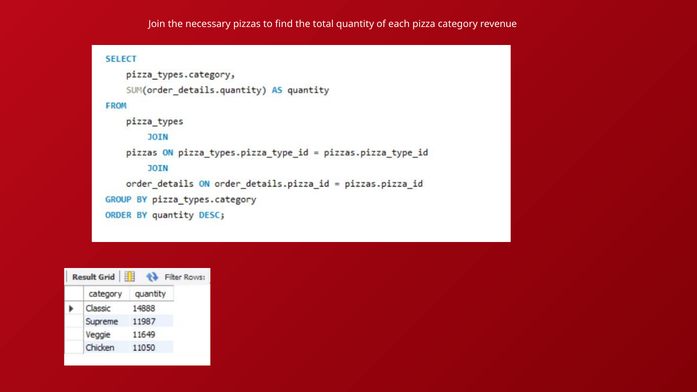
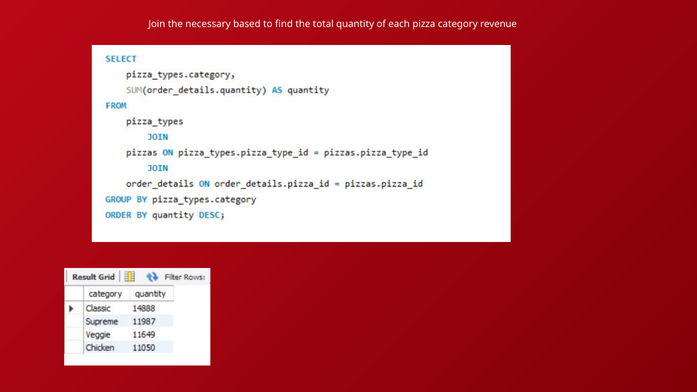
pizzas: pizzas -> based
